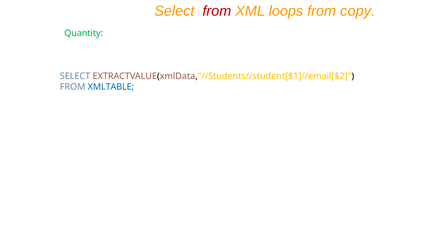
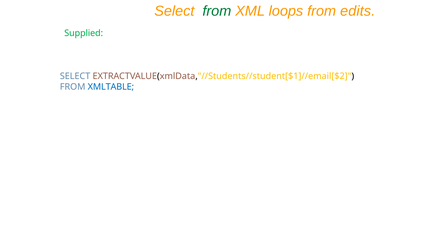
from at (217, 11) colour: red -> green
copy: copy -> edits
Quantity: Quantity -> Supplied
